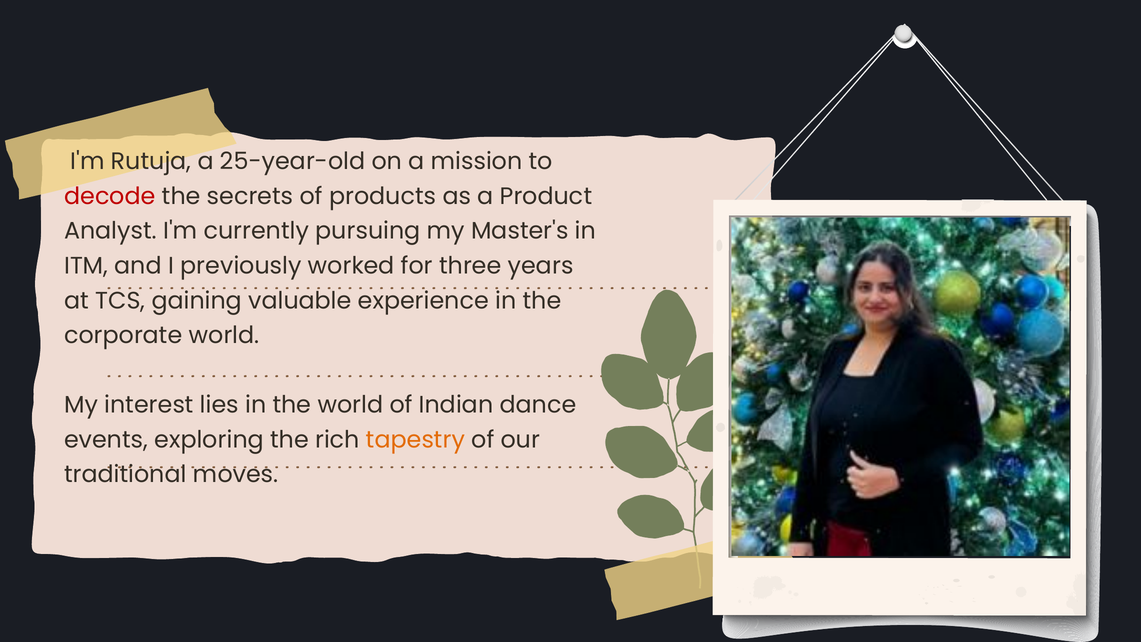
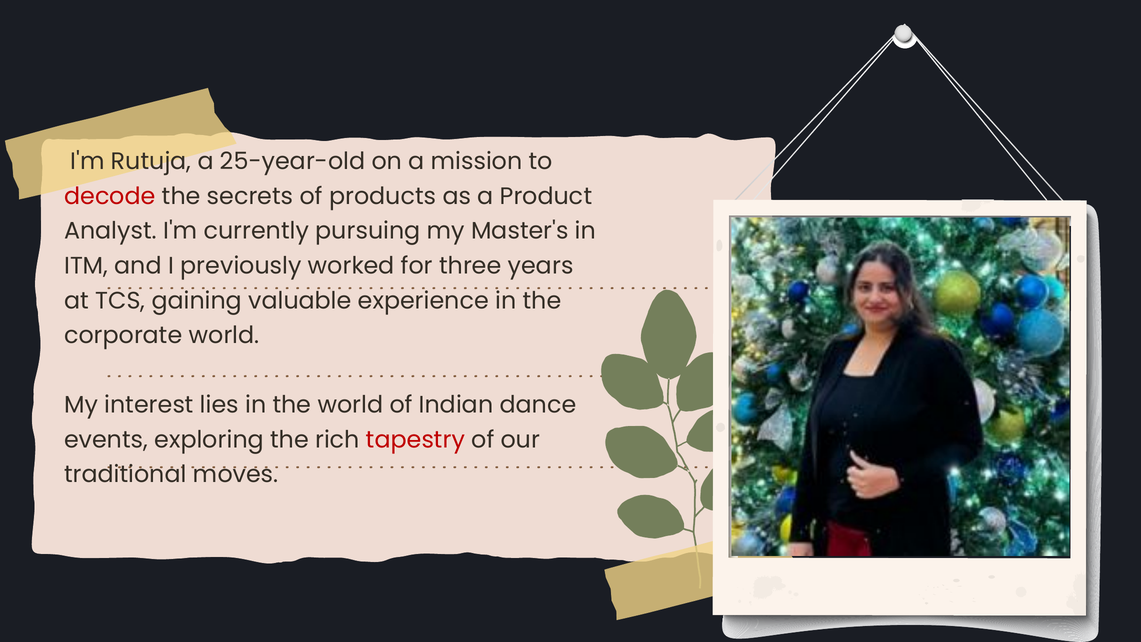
tapestry colour: orange -> red
